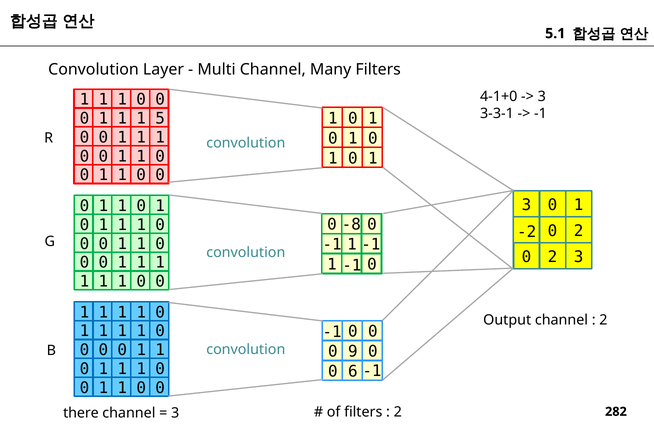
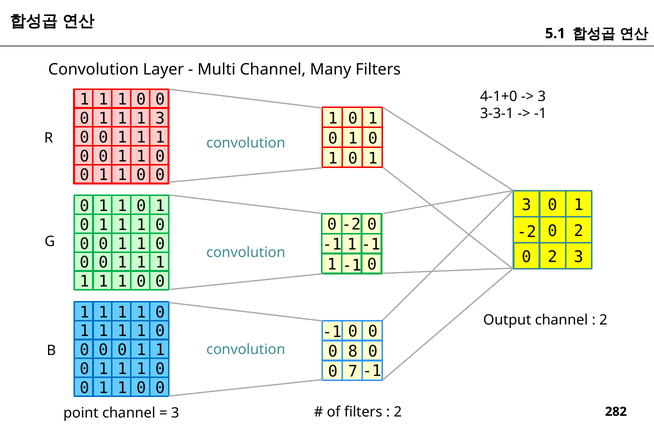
1 5: 5 -> 3
-8 at (351, 225): -8 -> -2
9: 9 -> 8
6: 6 -> 7
there: there -> point
